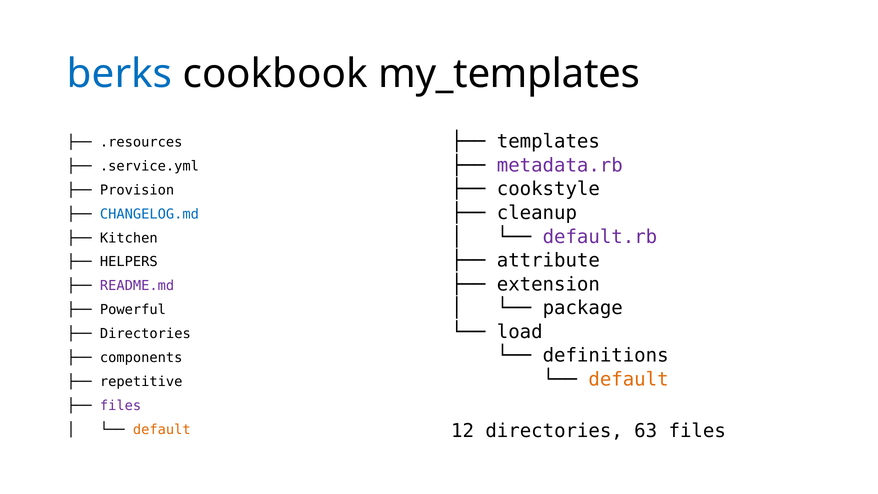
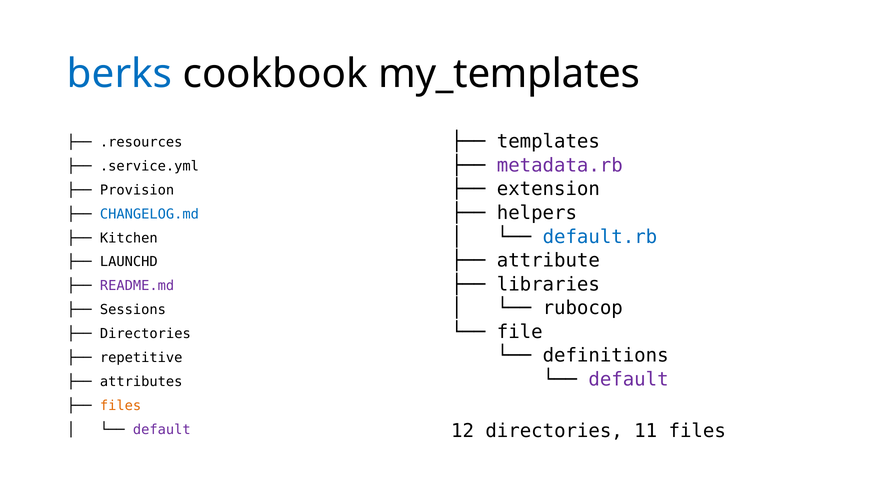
cookstyle: cookstyle -> extension
cleanup: cleanup -> helpers
default.rb colour: purple -> blue
HELPERS: HELPERS -> LAUNCHD
extension: extension -> libraries
package: package -> rubocop
Powerful: Powerful -> Sessions
load: load -> file
components: components -> repetitive
default at (629, 379) colour: orange -> purple
repetitive: repetitive -> attributes
files at (121, 406) colour: purple -> orange
63: 63 -> 11
default at (162, 430) colour: orange -> purple
